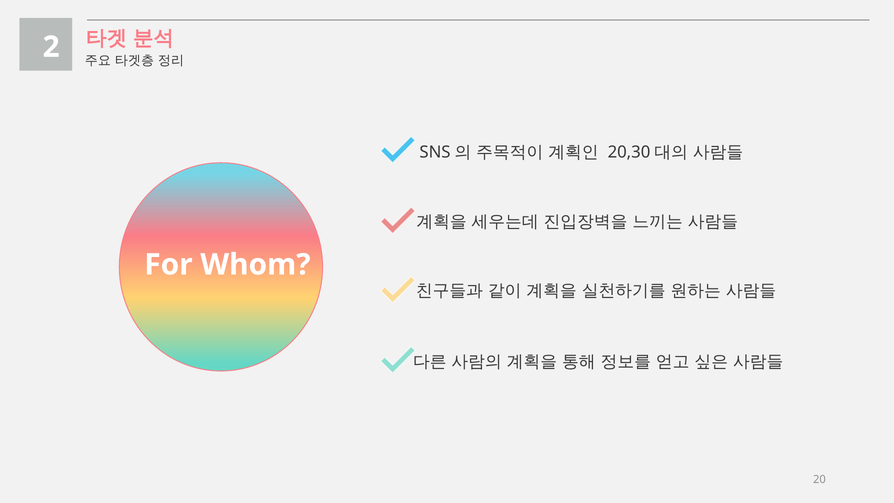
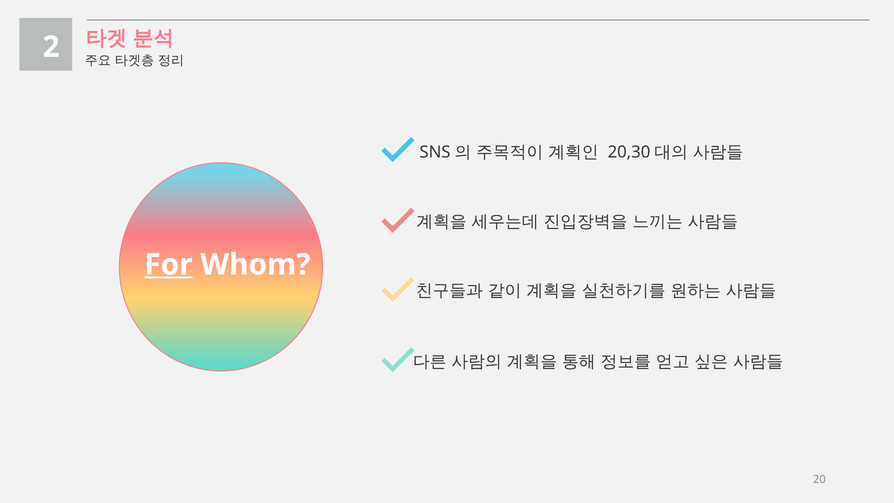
For underline: none -> present
